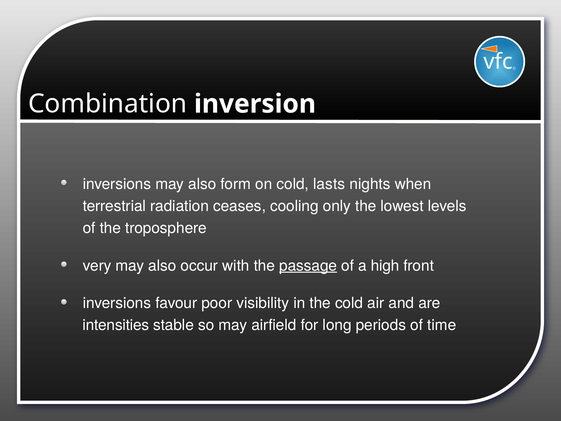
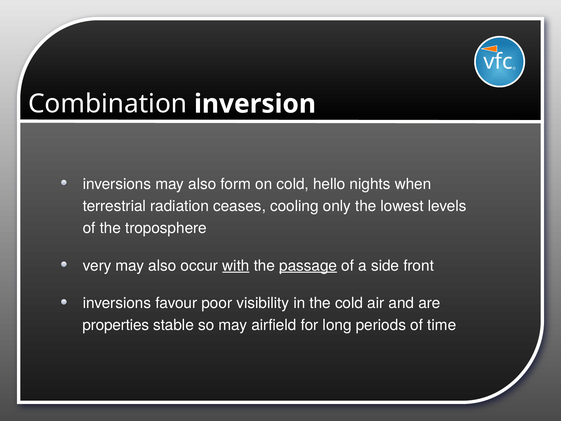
lasts: lasts -> hello
with underline: none -> present
high: high -> side
intensities: intensities -> properties
